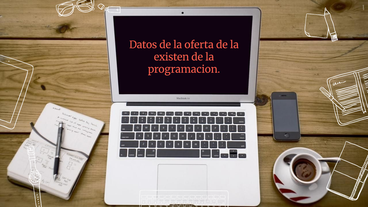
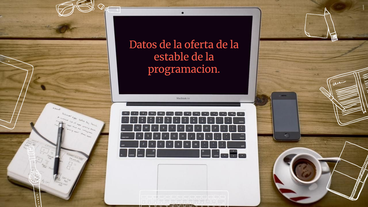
existen: existen -> estable
